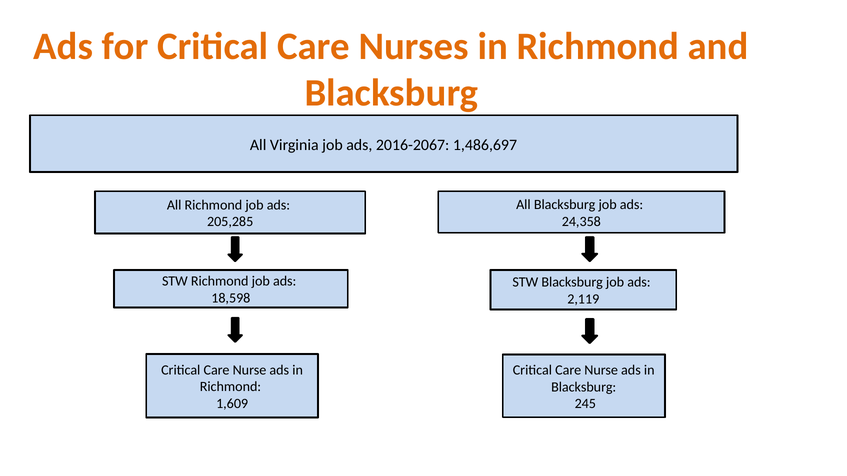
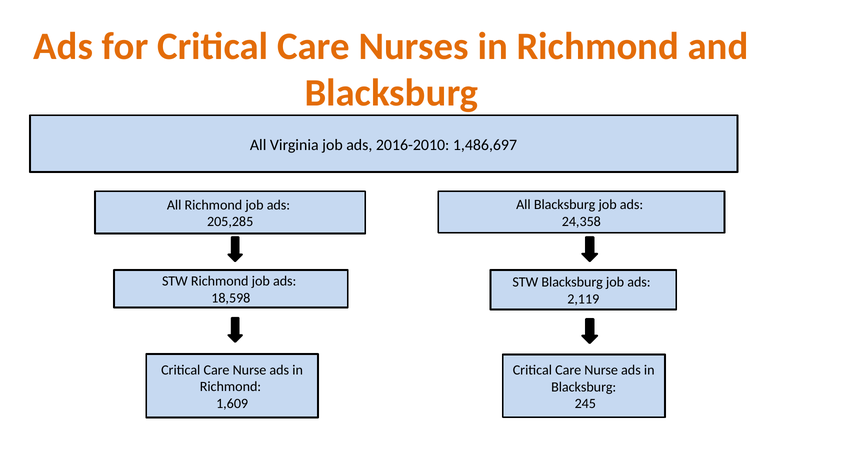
2016-2067: 2016-2067 -> 2016-2010
